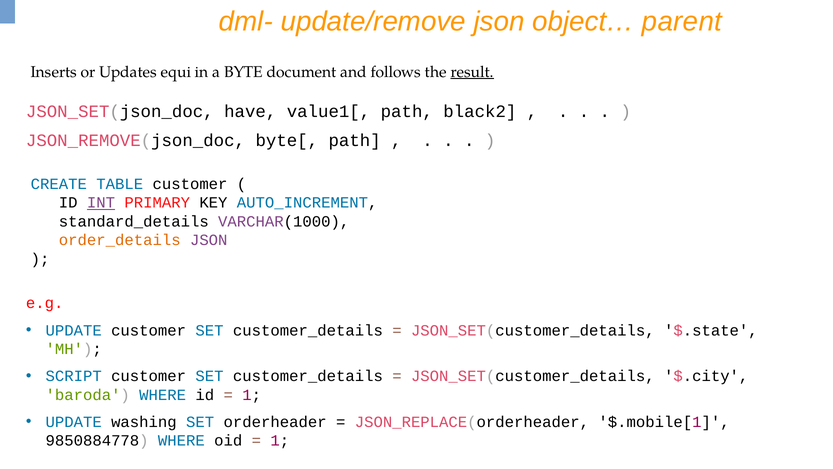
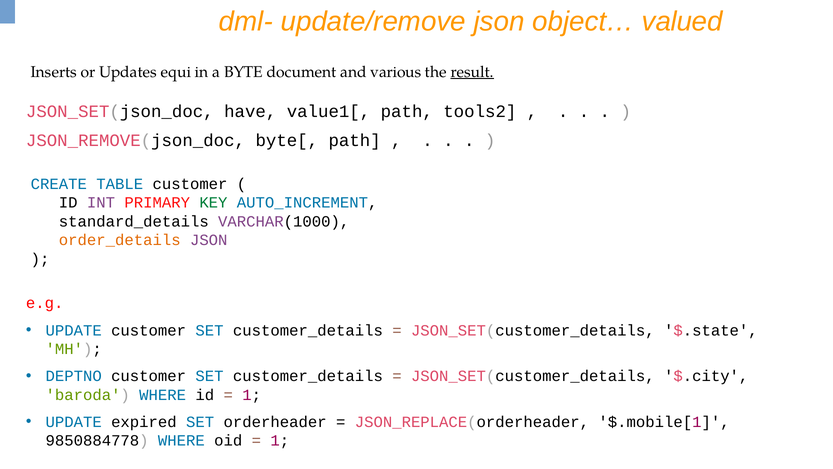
parent: parent -> valued
follows: follows -> various
black2: black2 -> tools2
INT underline: present -> none
KEY colour: black -> green
SCRIPT: SCRIPT -> DEPTNO
washing: washing -> expired
